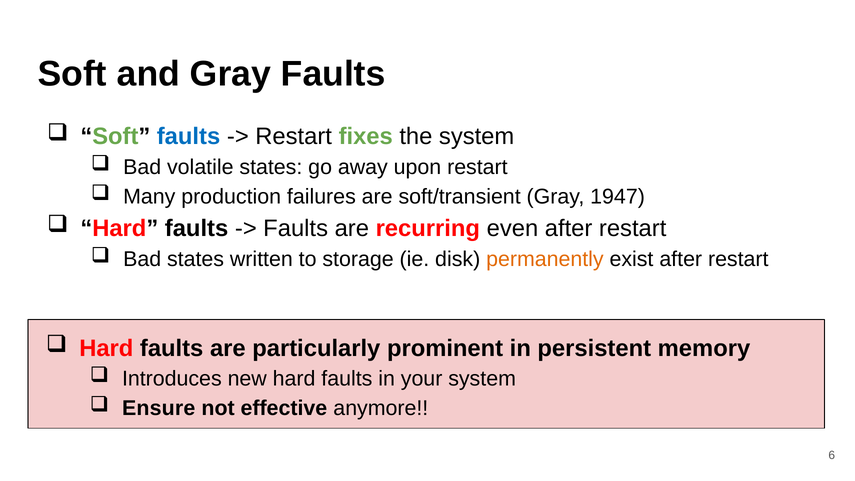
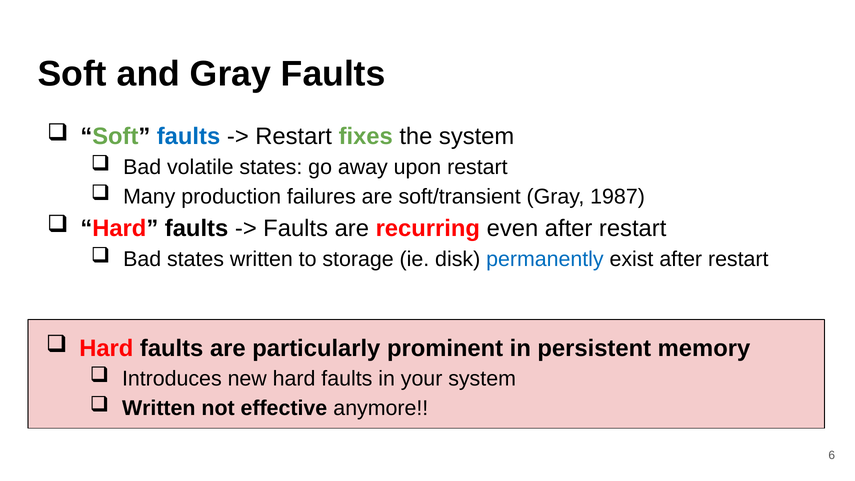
1947: 1947 -> 1987
permanently colour: orange -> blue
Ensure at (159, 408): Ensure -> Written
